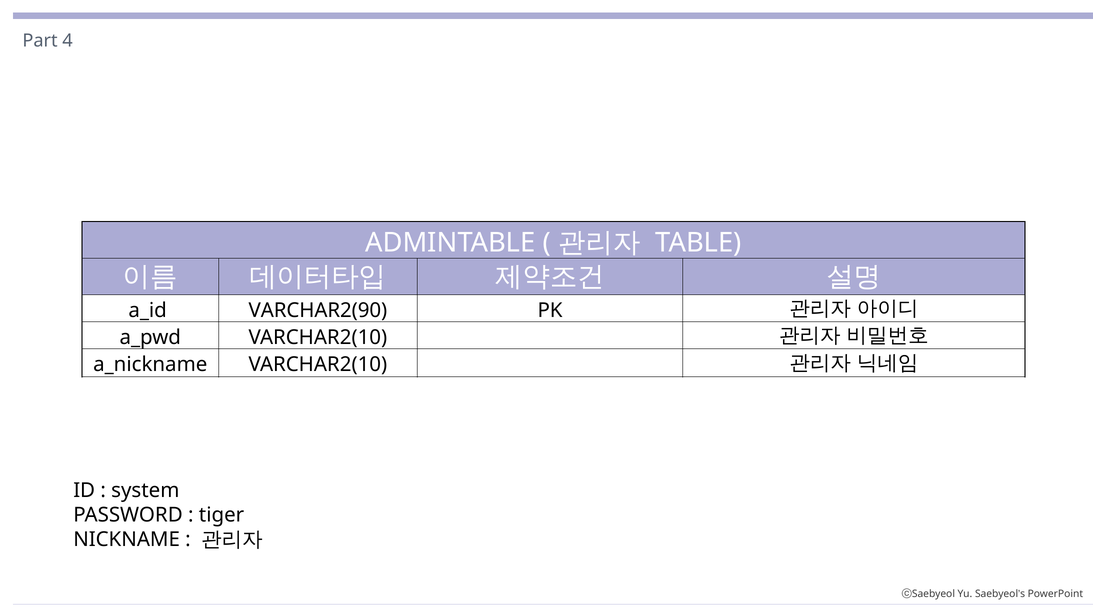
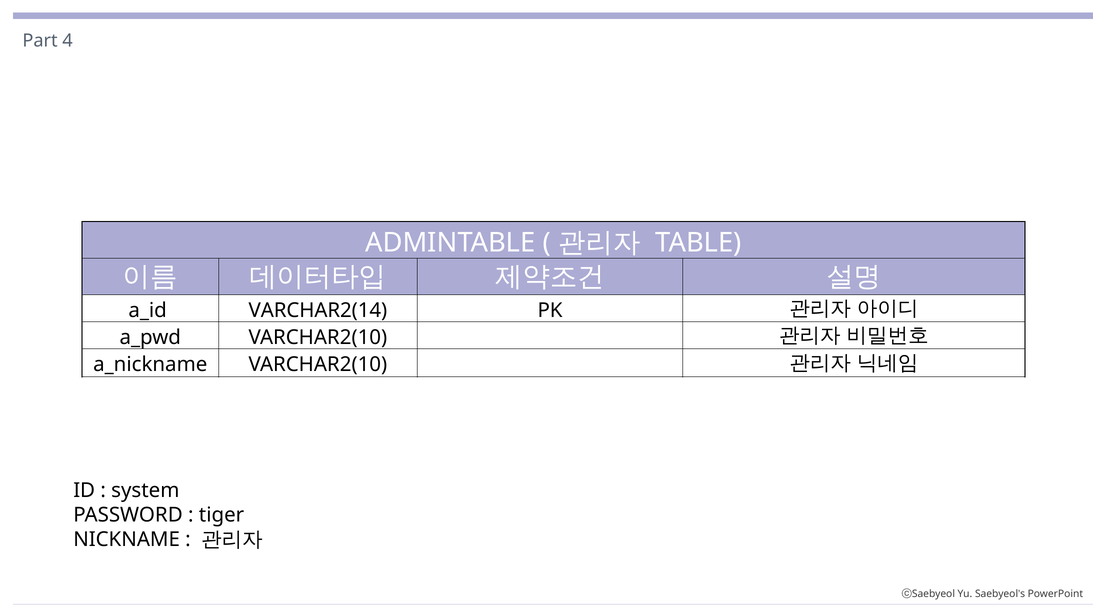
VARCHAR2(90: VARCHAR2(90 -> VARCHAR2(14
